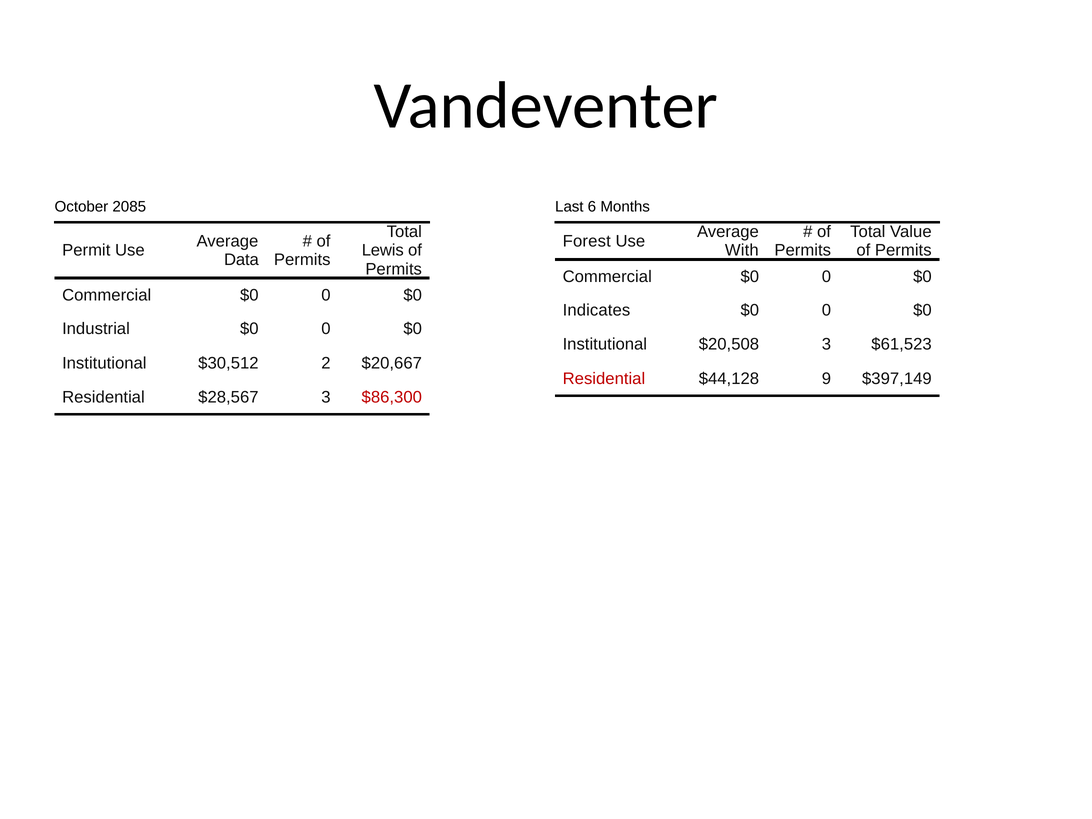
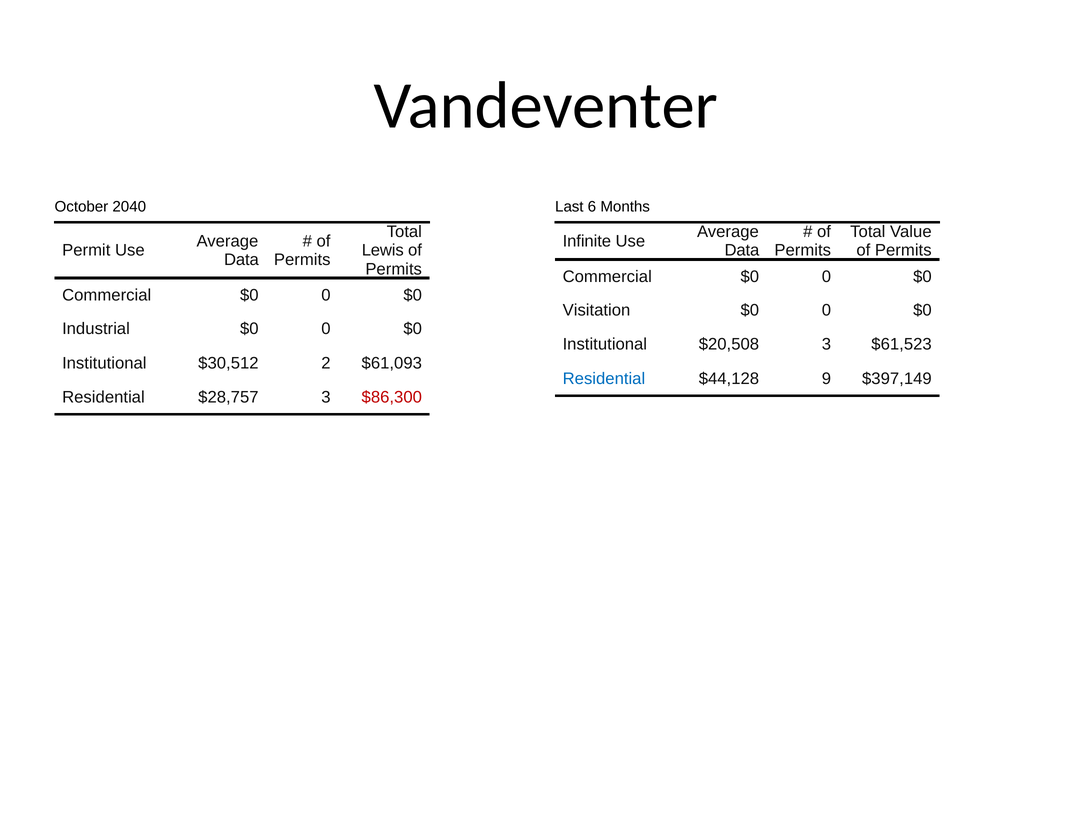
2085: 2085 -> 2040
Forest: Forest -> Infinite
With at (742, 250): With -> Data
Indicates: Indicates -> Visitation
$20,667: $20,667 -> $61,093
Residential at (604, 379) colour: red -> blue
$28,567: $28,567 -> $28,757
